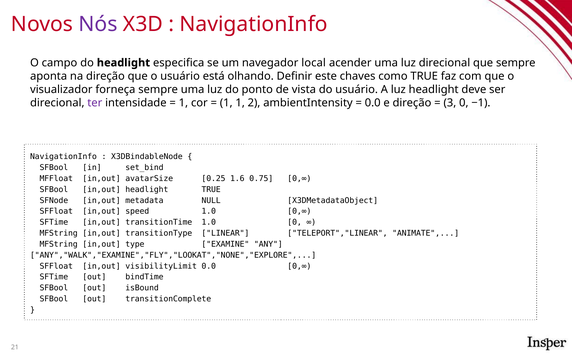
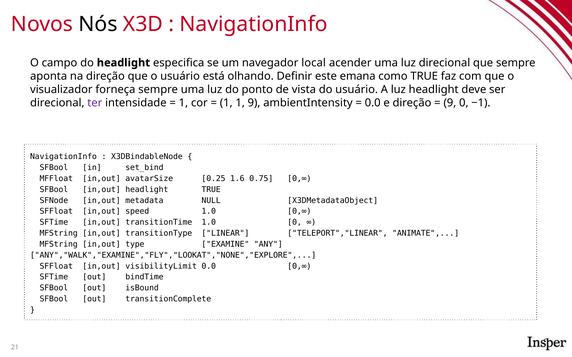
Nós colour: purple -> black
chaves: chaves -> emana
1 2: 2 -> 9
3 at (450, 103): 3 -> 9
